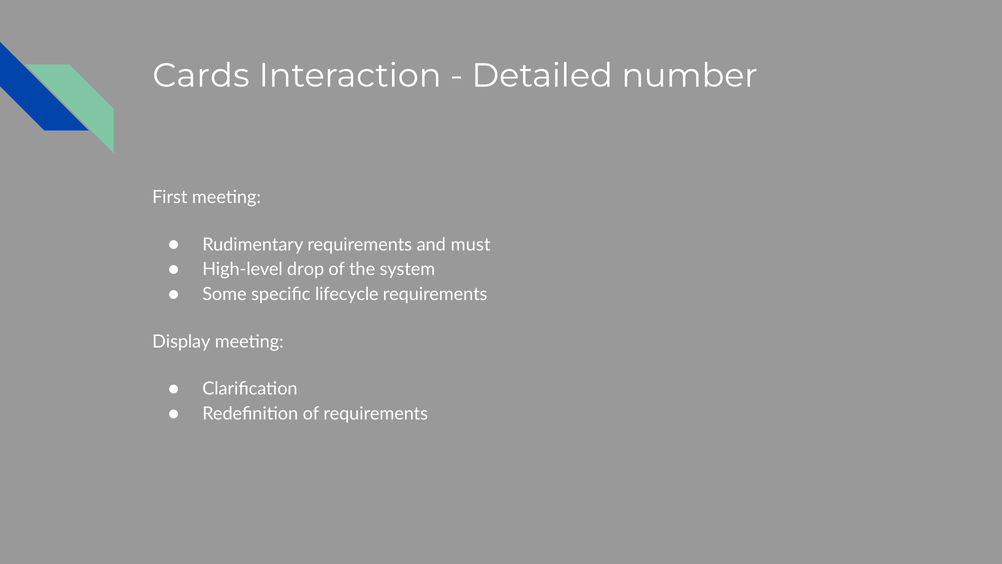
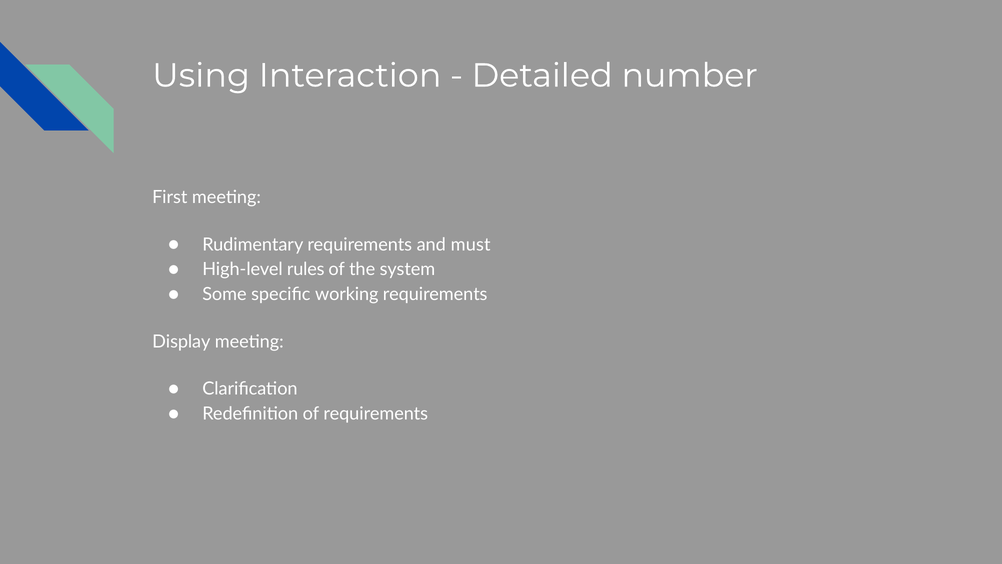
Cards: Cards -> Using
drop: drop -> rules
lifecycle: lifecycle -> working
